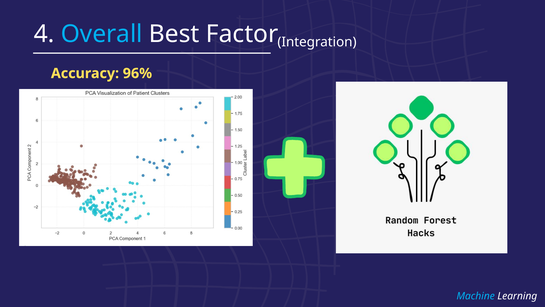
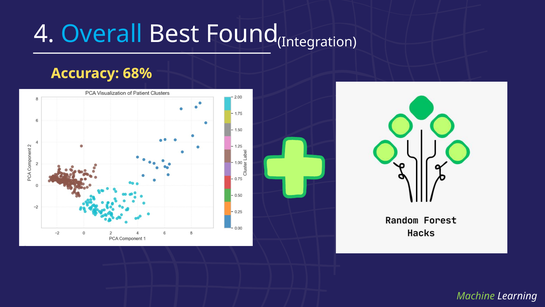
Factor: Factor -> Found
96%: 96% -> 68%
Machine colour: light blue -> light green
